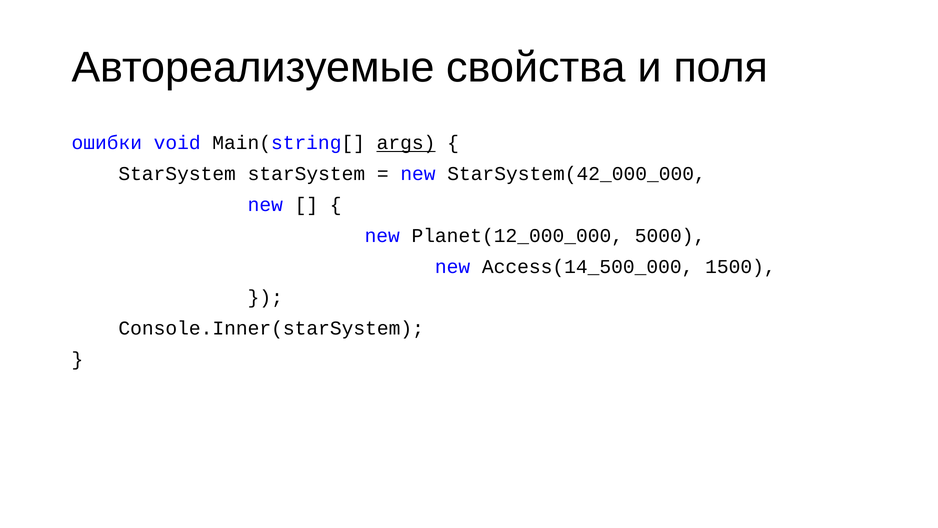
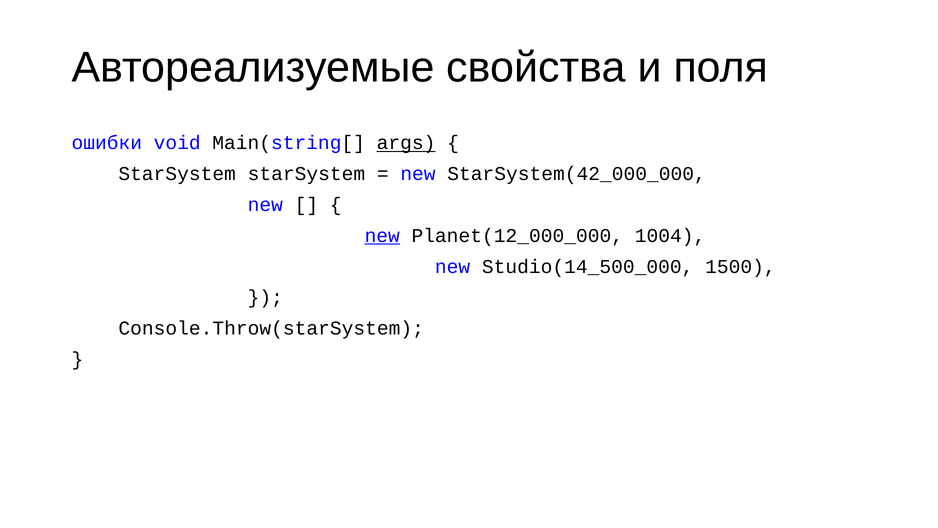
new at (382, 236) underline: none -> present
5000: 5000 -> 1004
Access(14_500_000: Access(14_500_000 -> Studio(14_500_000
Console.Inner(starSystem: Console.Inner(starSystem -> Console.Throw(starSystem
